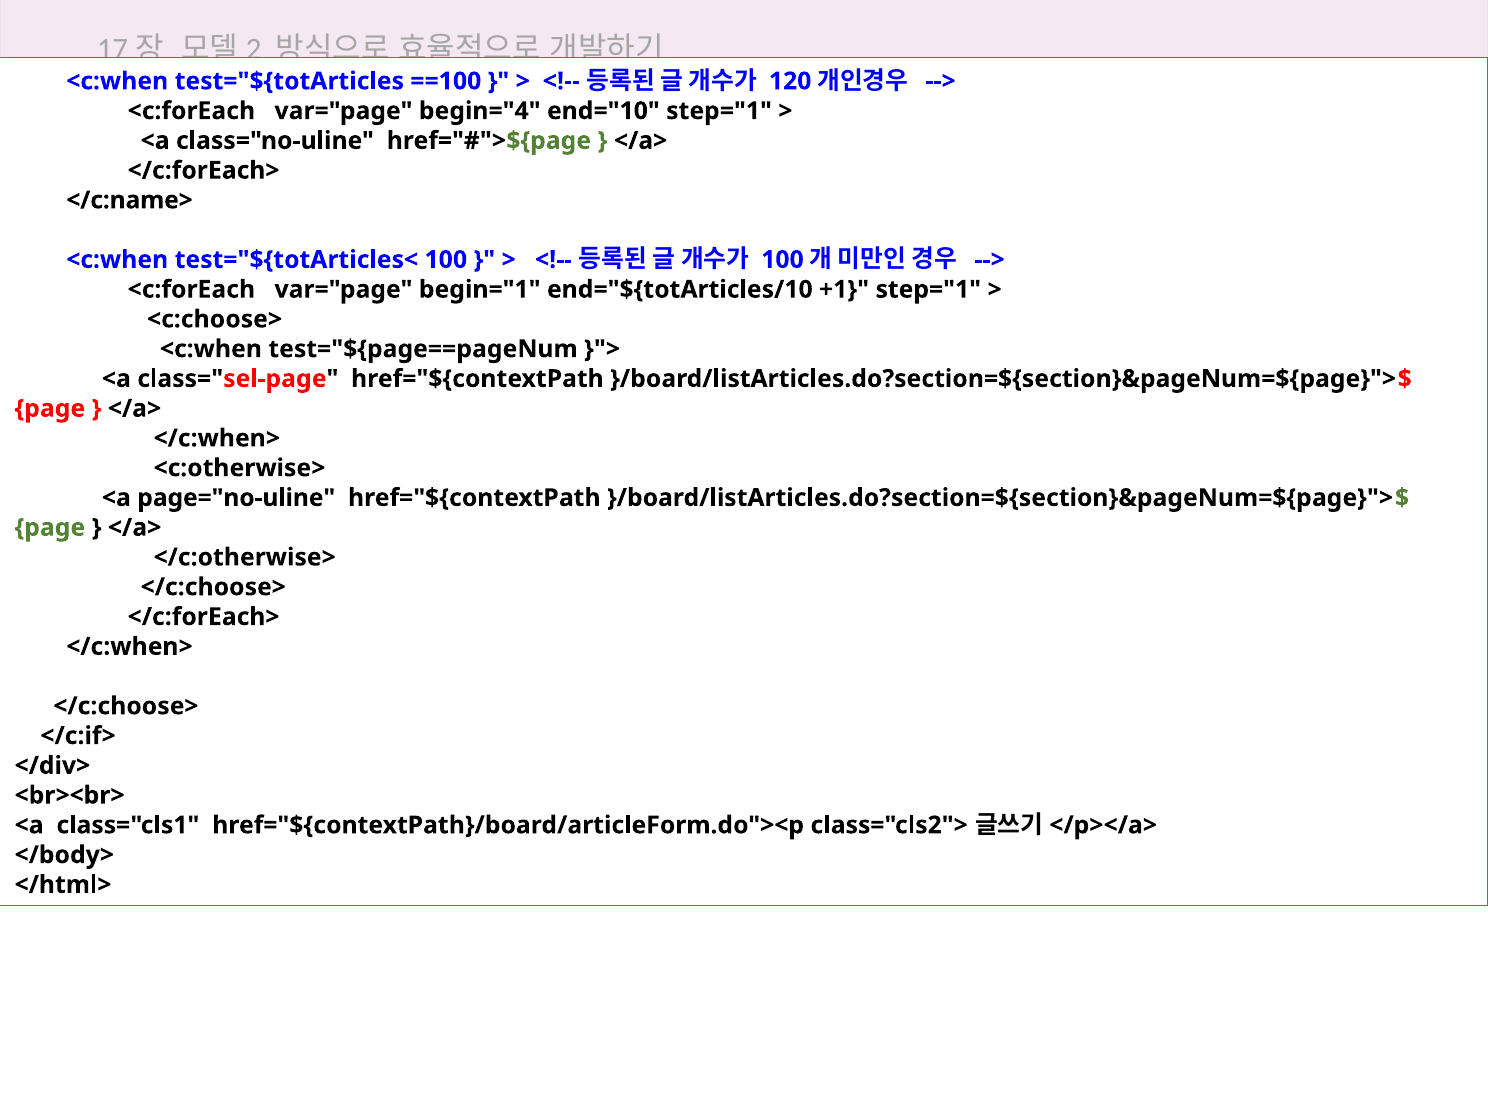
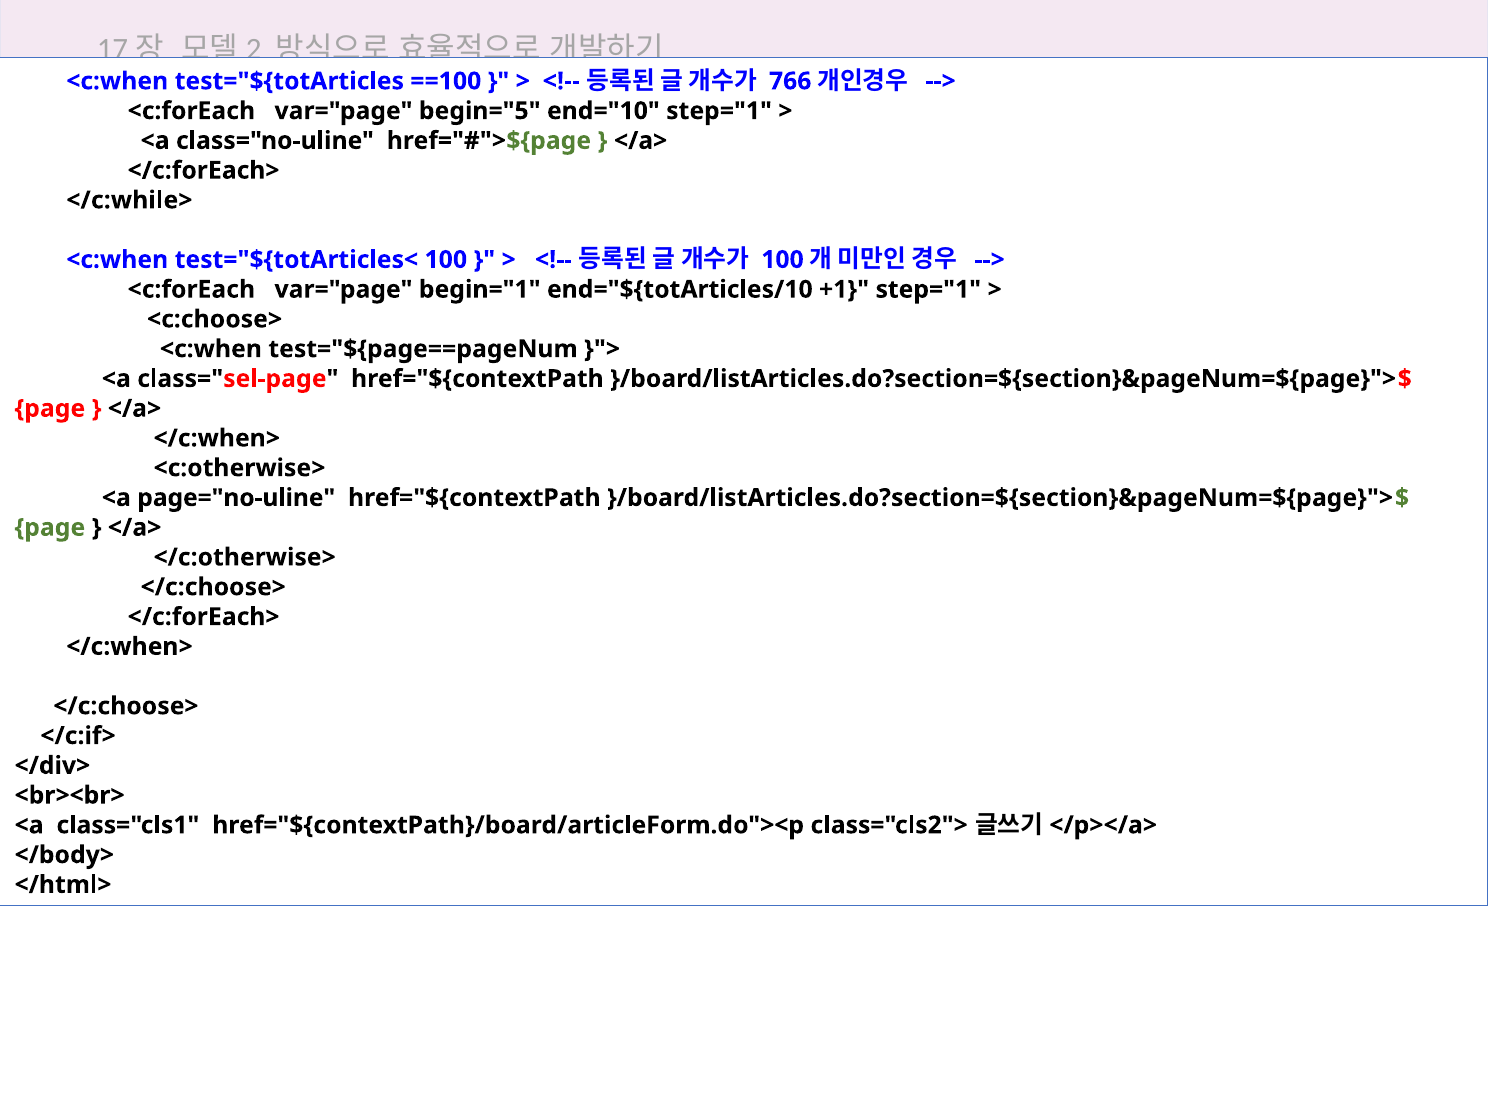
120: 120 -> 766
begin="4: begin="4 -> begin="5
</c:name>: </c:name> -> </c:while>
